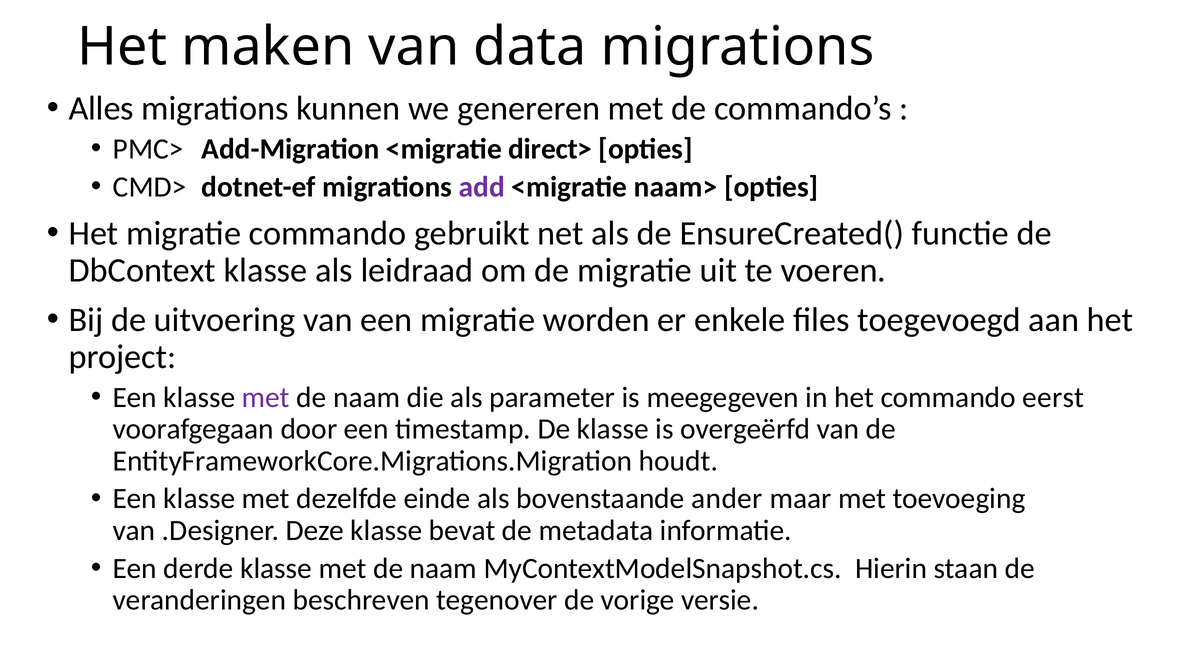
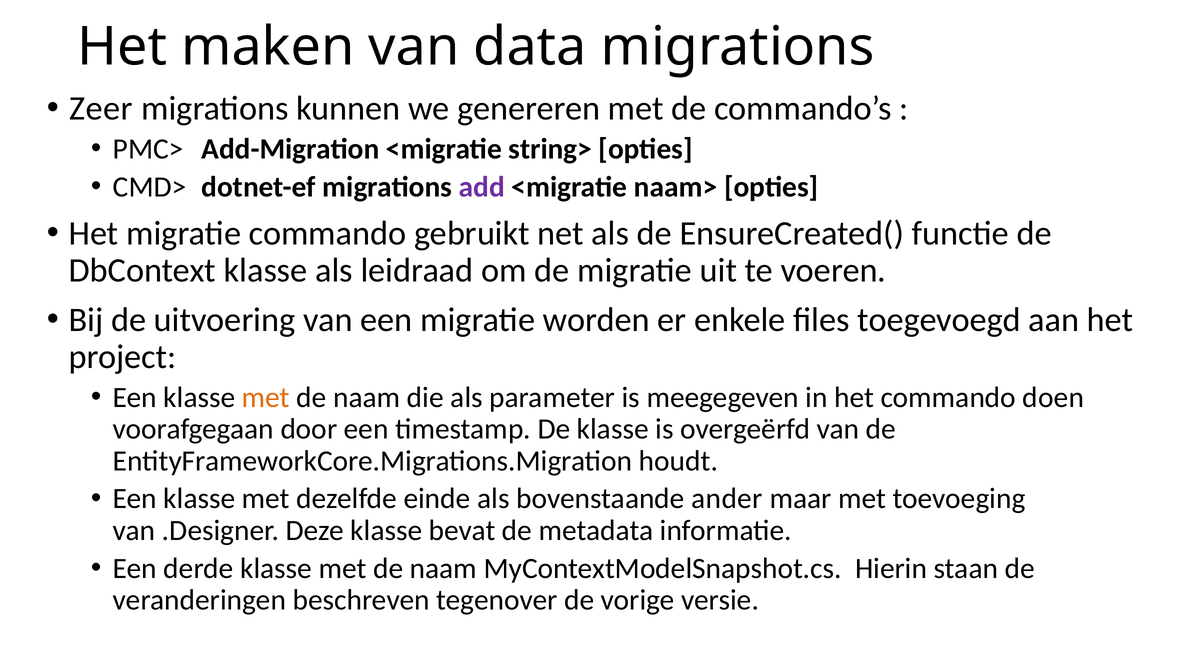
Alles: Alles -> Zeer
direct>: direct> -> string>
met at (266, 397) colour: purple -> orange
eerst: eerst -> doen
